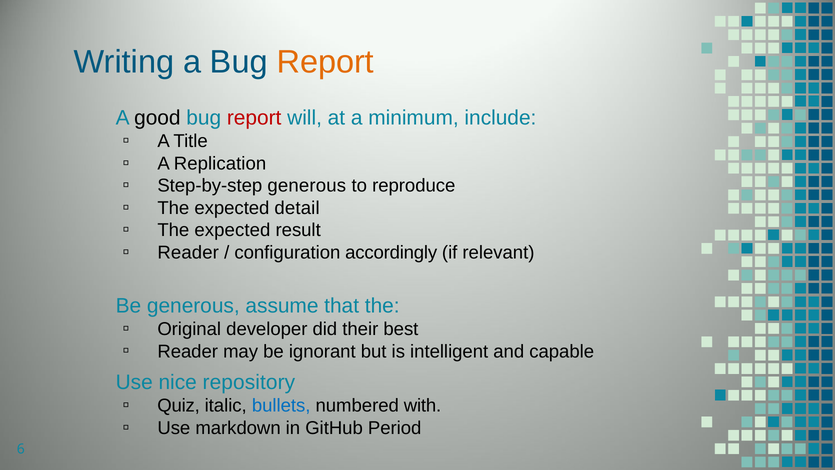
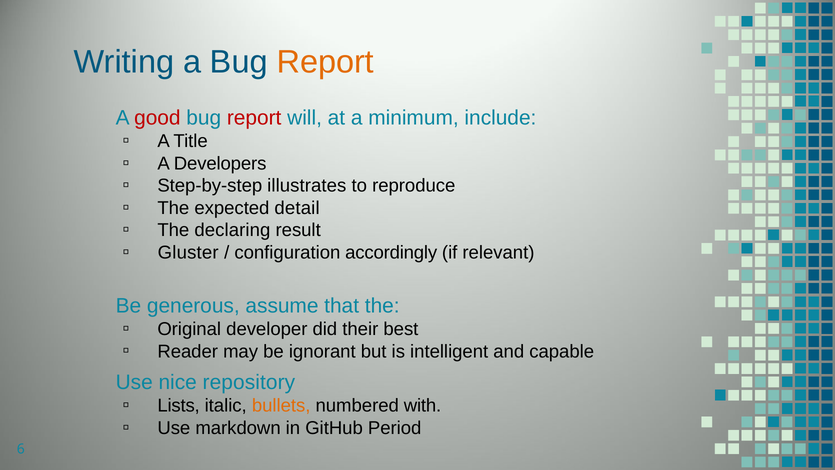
good colour: black -> red
Replication: Replication -> Developers
Step-by-step generous: generous -> illustrates
expected at (232, 230): expected -> declaring
Reader at (188, 252): Reader -> Gluster
Quiz: Quiz -> Lists
bullets colour: blue -> orange
